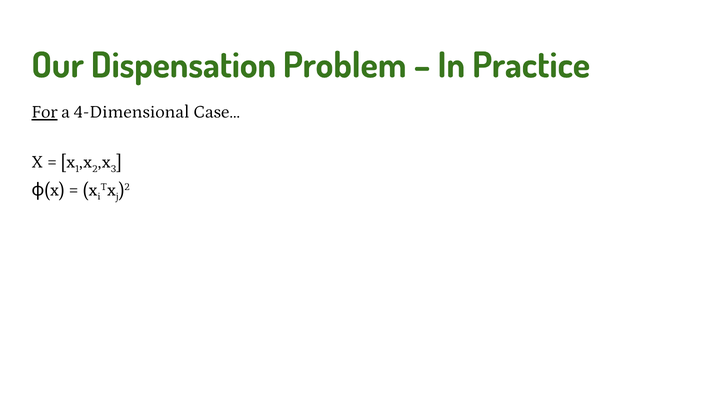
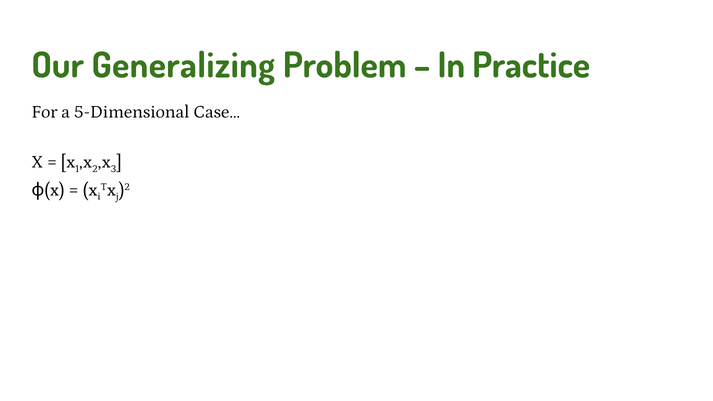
Dispensation: Dispensation -> Generalizing
For underline: present -> none
4-Dimensional: 4-Dimensional -> 5-Dimensional
